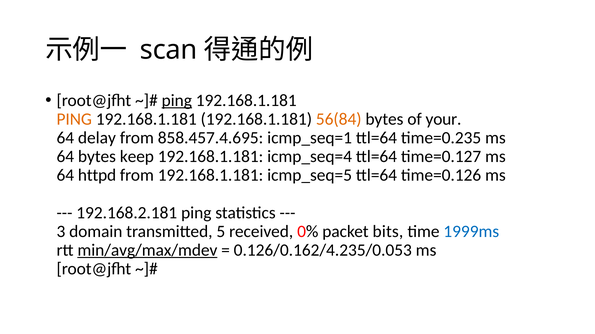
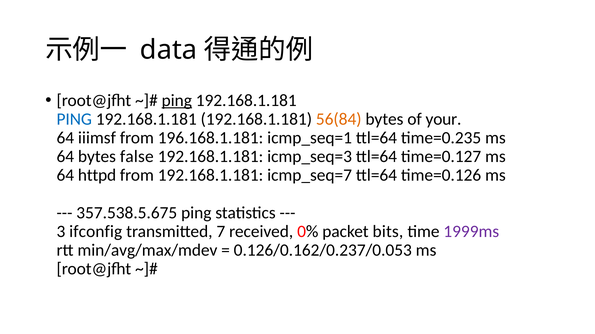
scan: scan -> data
PING at (74, 119) colour: orange -> blue
delay: delay -> iiimsf
858.457.4.695: 858.457.4.695 -> 196.168.1.181
keep: keep -> false
icmp_seq=4: icmp_seq=4 -> icmp_seq=3
icmp_seq=5: icmp_seq=5 -> icmp_seq=7
192.168.2.181: 192.168.2.181 -> 357.538.5.675
domain: domain -> ifconfig
5: 5 -> 7
1999ms colour: blue -> purple
min/avg/max/mdev underline: present -> none
0.126/0.162/4.235/0.053: 0.126/0.162/4.235/0.053 -> 0.126/0.162/0.237/0.053
